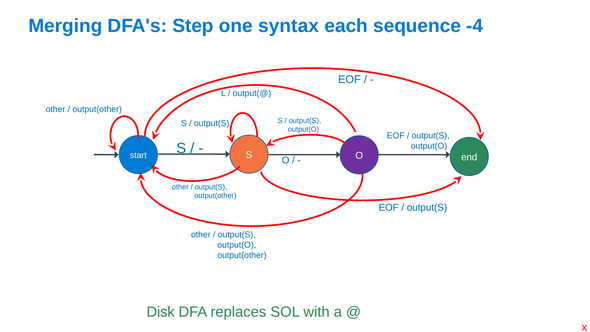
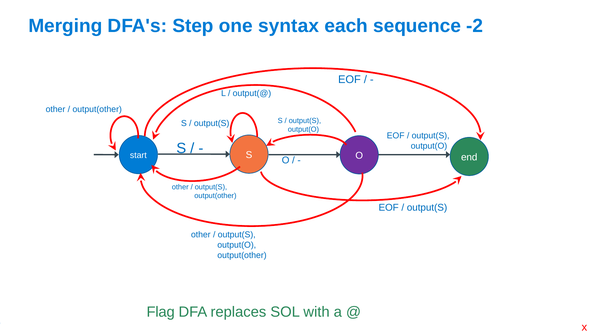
-4: -4 -> -2
Disk: Disk -> Flag
